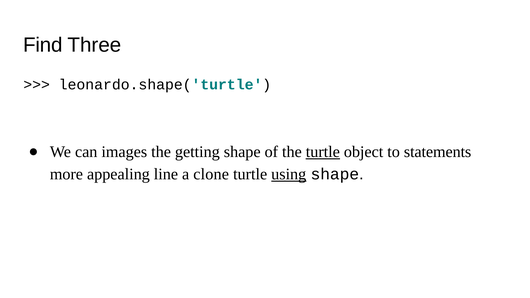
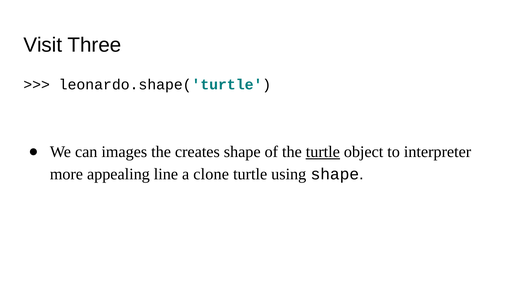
Find: Find -> Visit
getting: getting -> creates
statements: statements -> interpreter
using underline: present -> none
